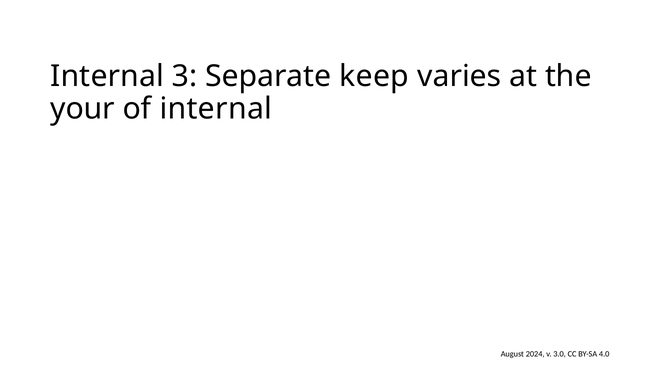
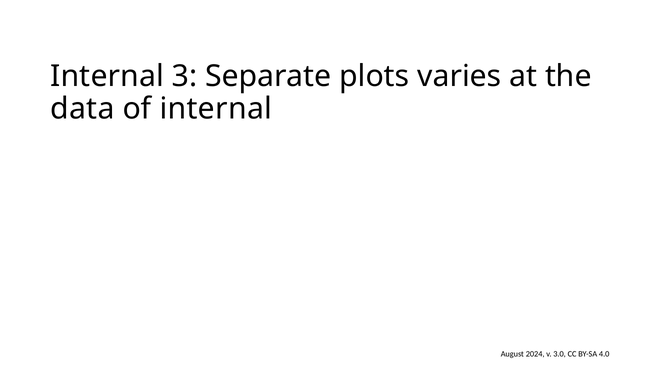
keep: keep -> plots
your: your -> data
